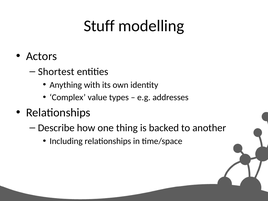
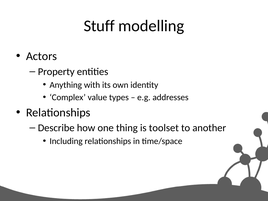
Shortest: Shortest -> Property
backed: backed -> toolset
